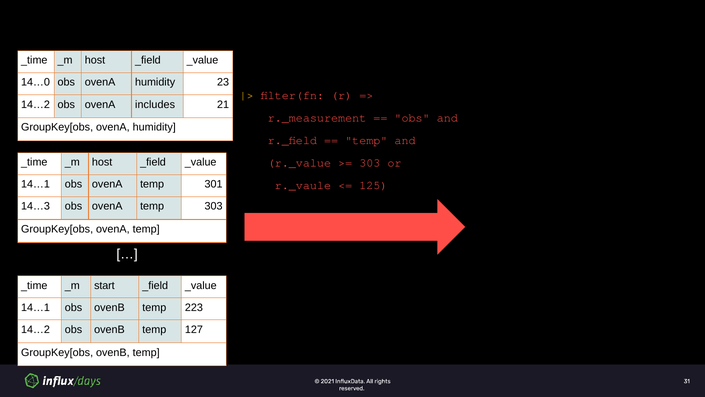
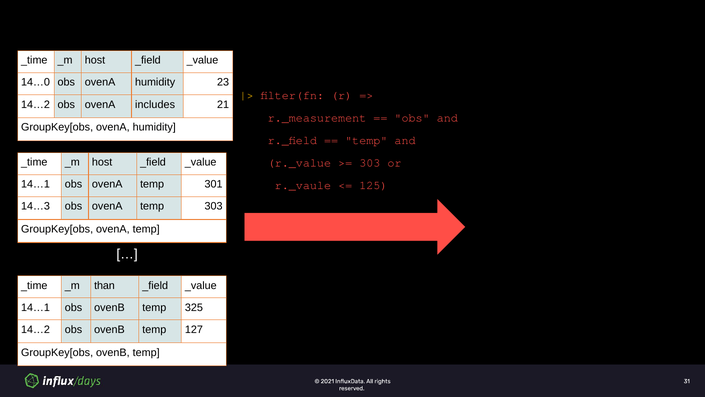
start: start -> than
223: 223 -> 325
